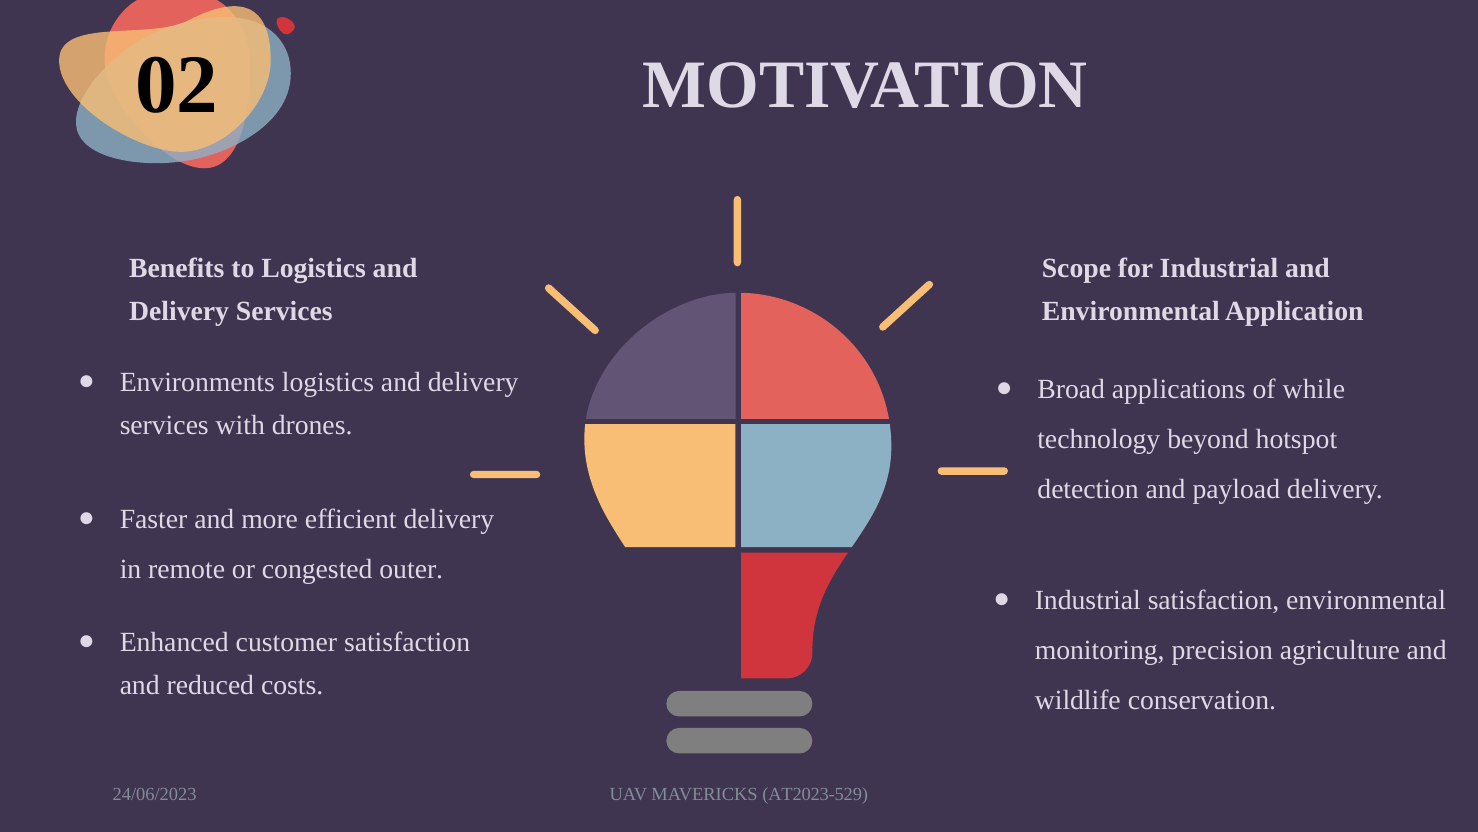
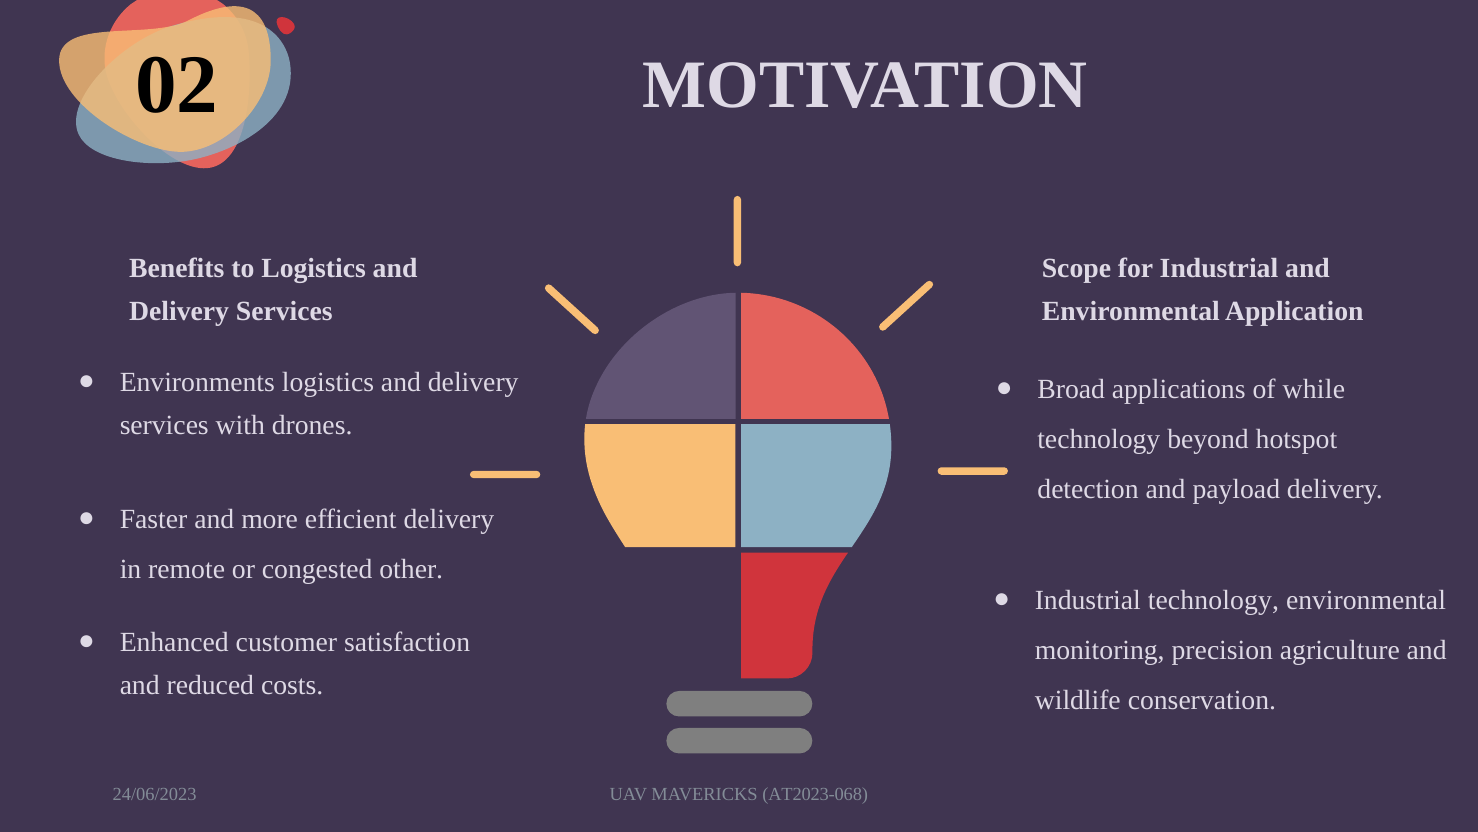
outer: outer -> other
Industrial satisfaction: satisfaction -> technology
AT2023-529: AT2023-529 -> AT2023-068
